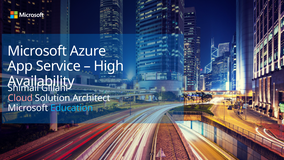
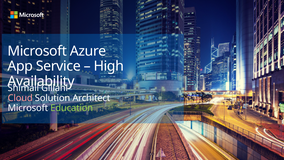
Education colour: light blue -> light green
